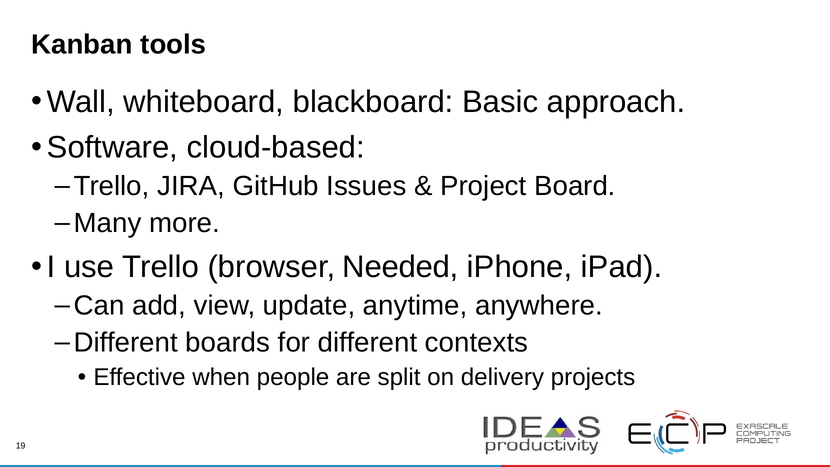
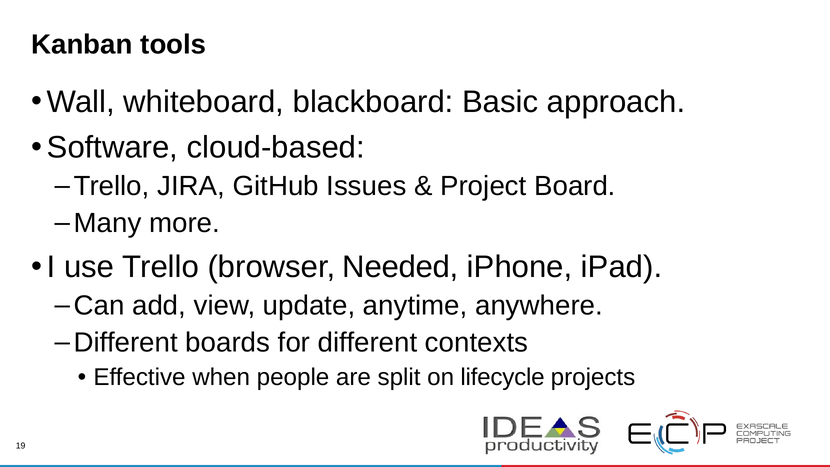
delivery: delivery -> lifecycle
